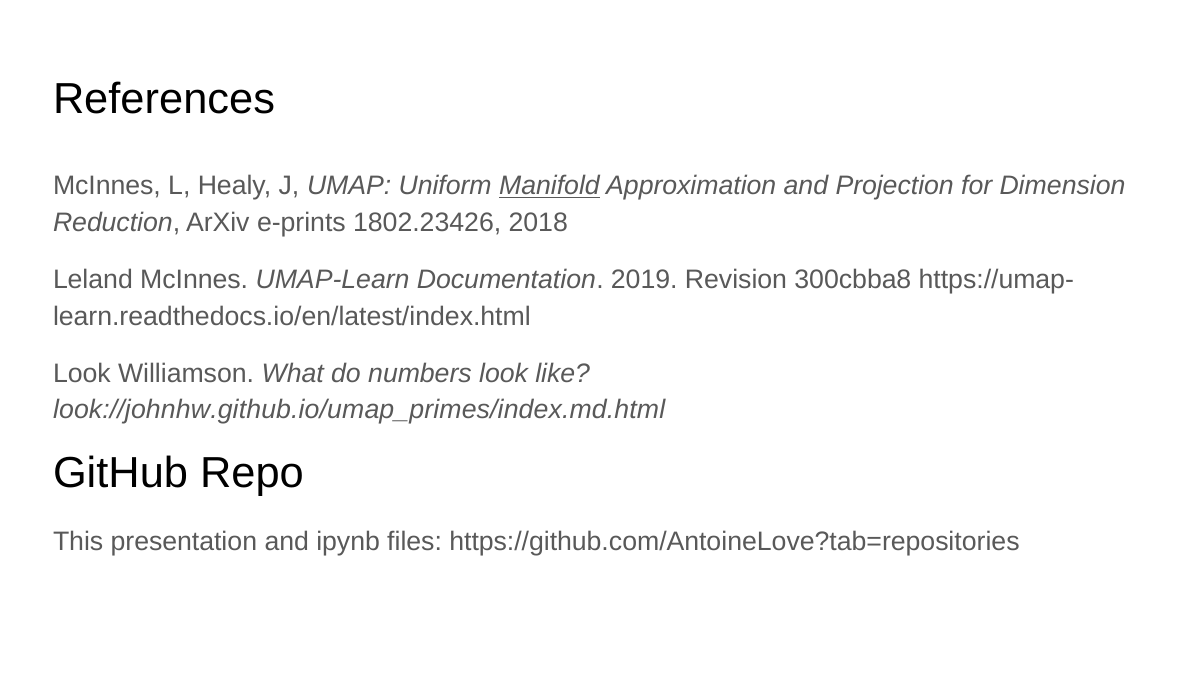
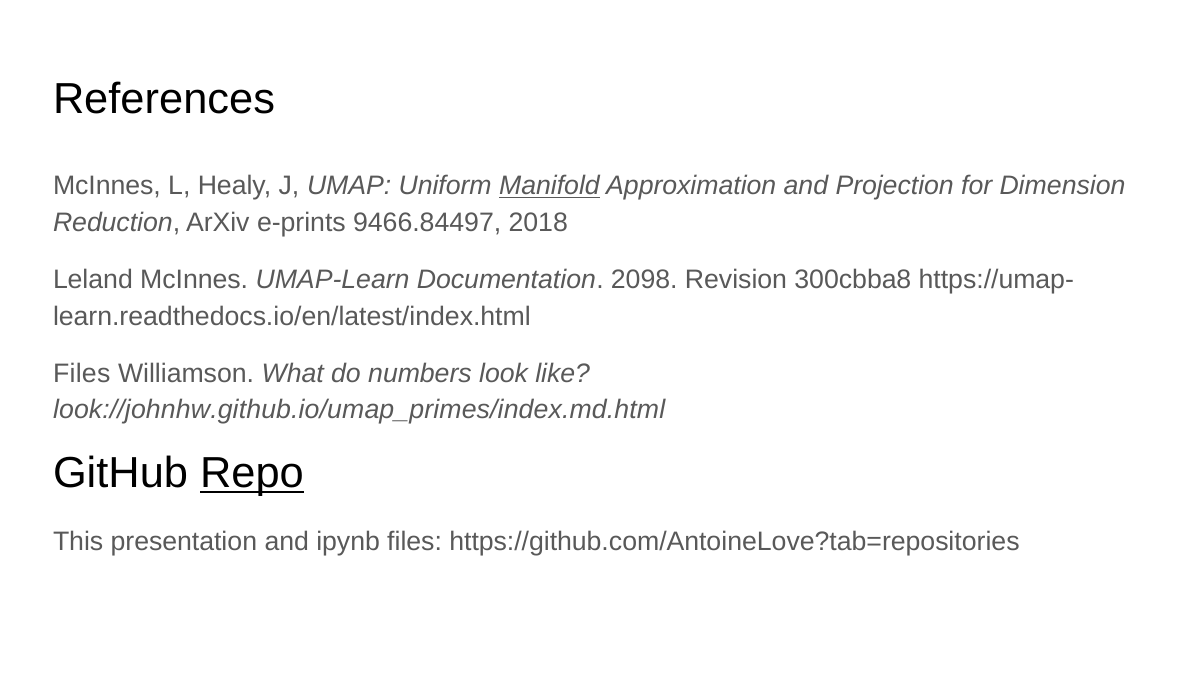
1802.23426: 1802.23426 -> 9466.84497
2019: 2019 -> 2098
Look at (82, 373): Look -> Files
Repo underline: none -> present
